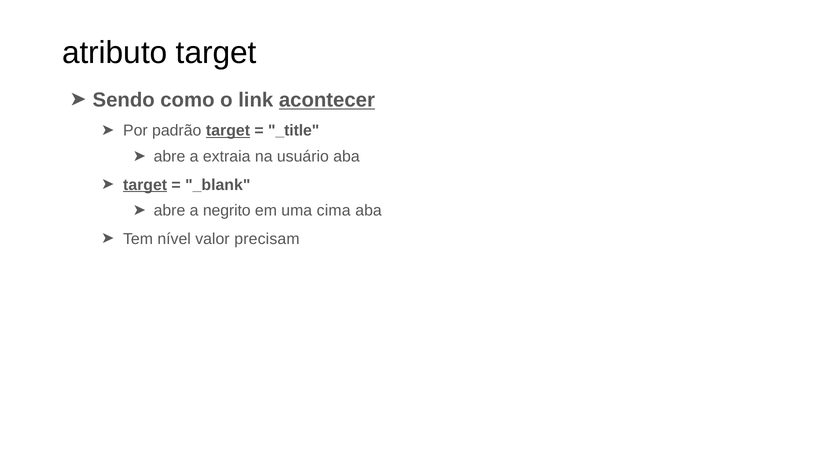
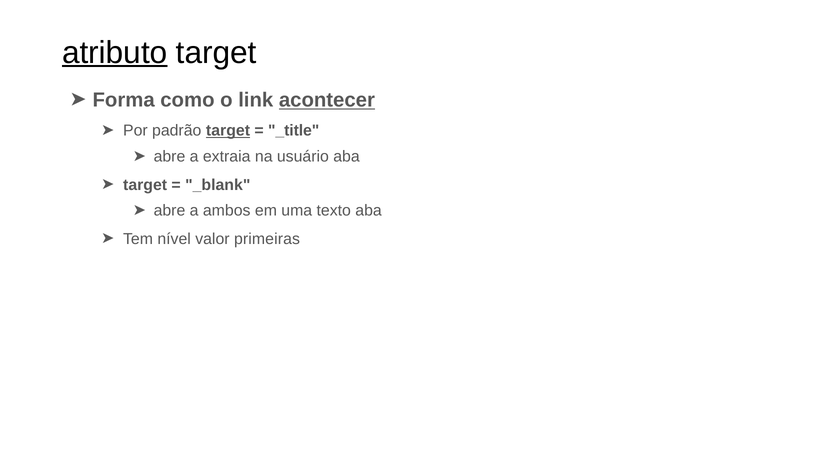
atributo underline: none -> present
Sendo: Sendo -> Forma
target at (145, 185) underline: present -> none
negrito: negrito -> ambos
cima: cima -> texto
precisam: precisam -> primeiras
